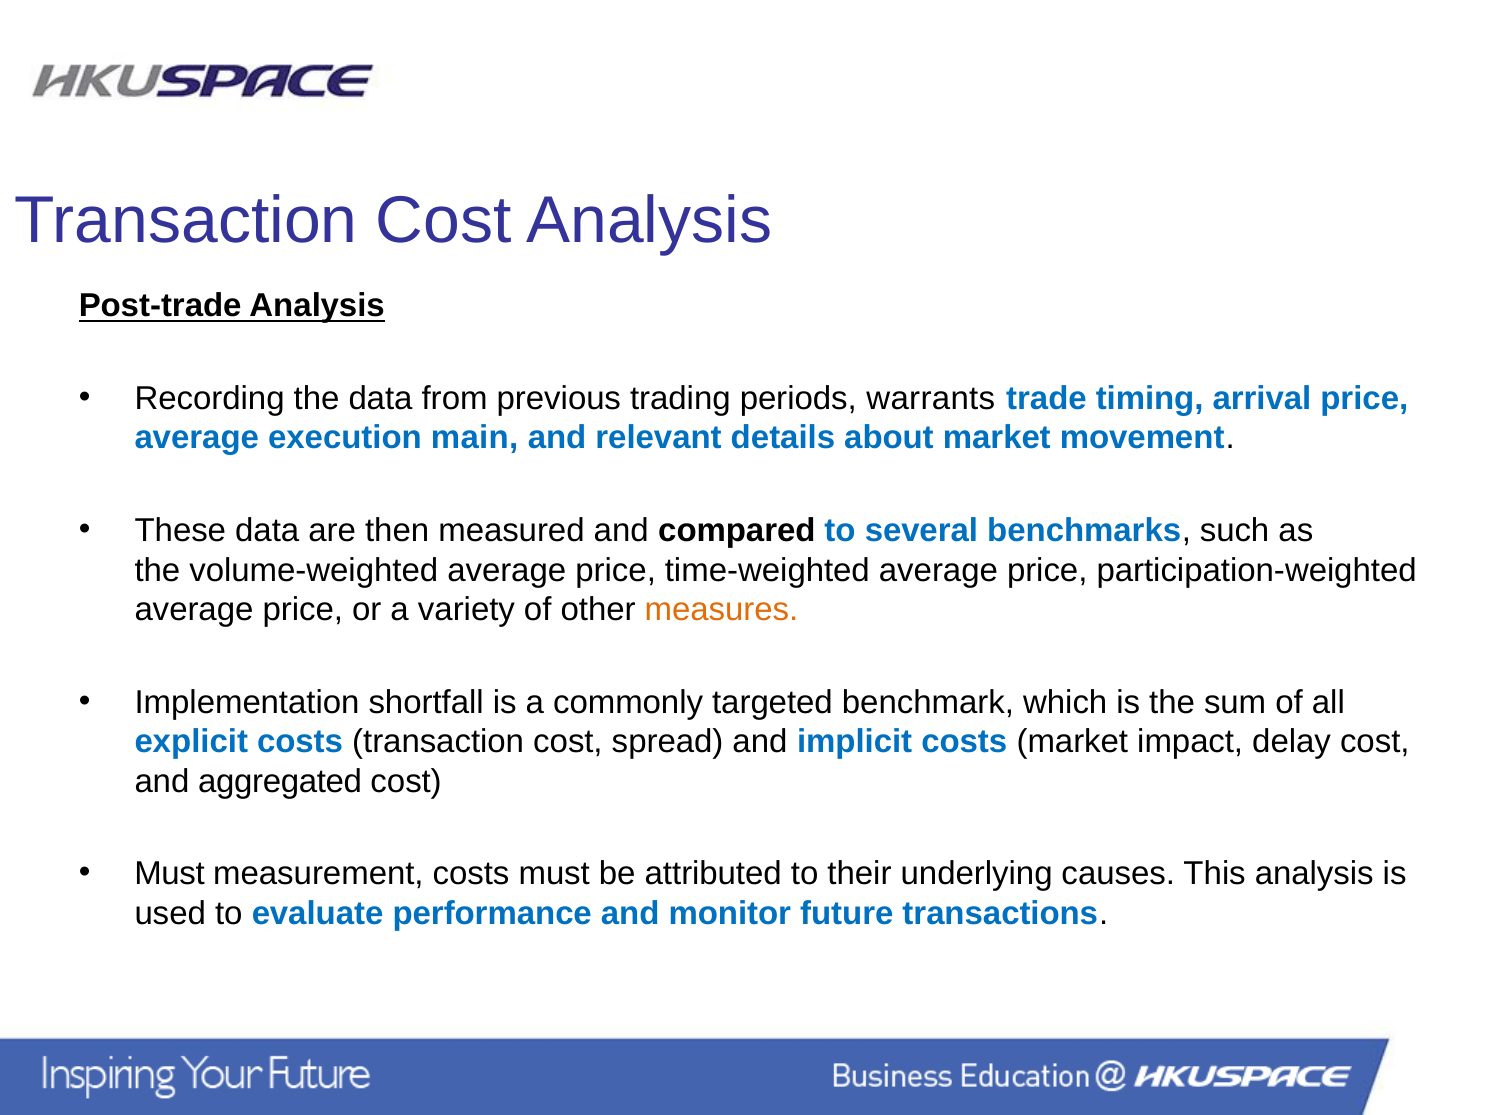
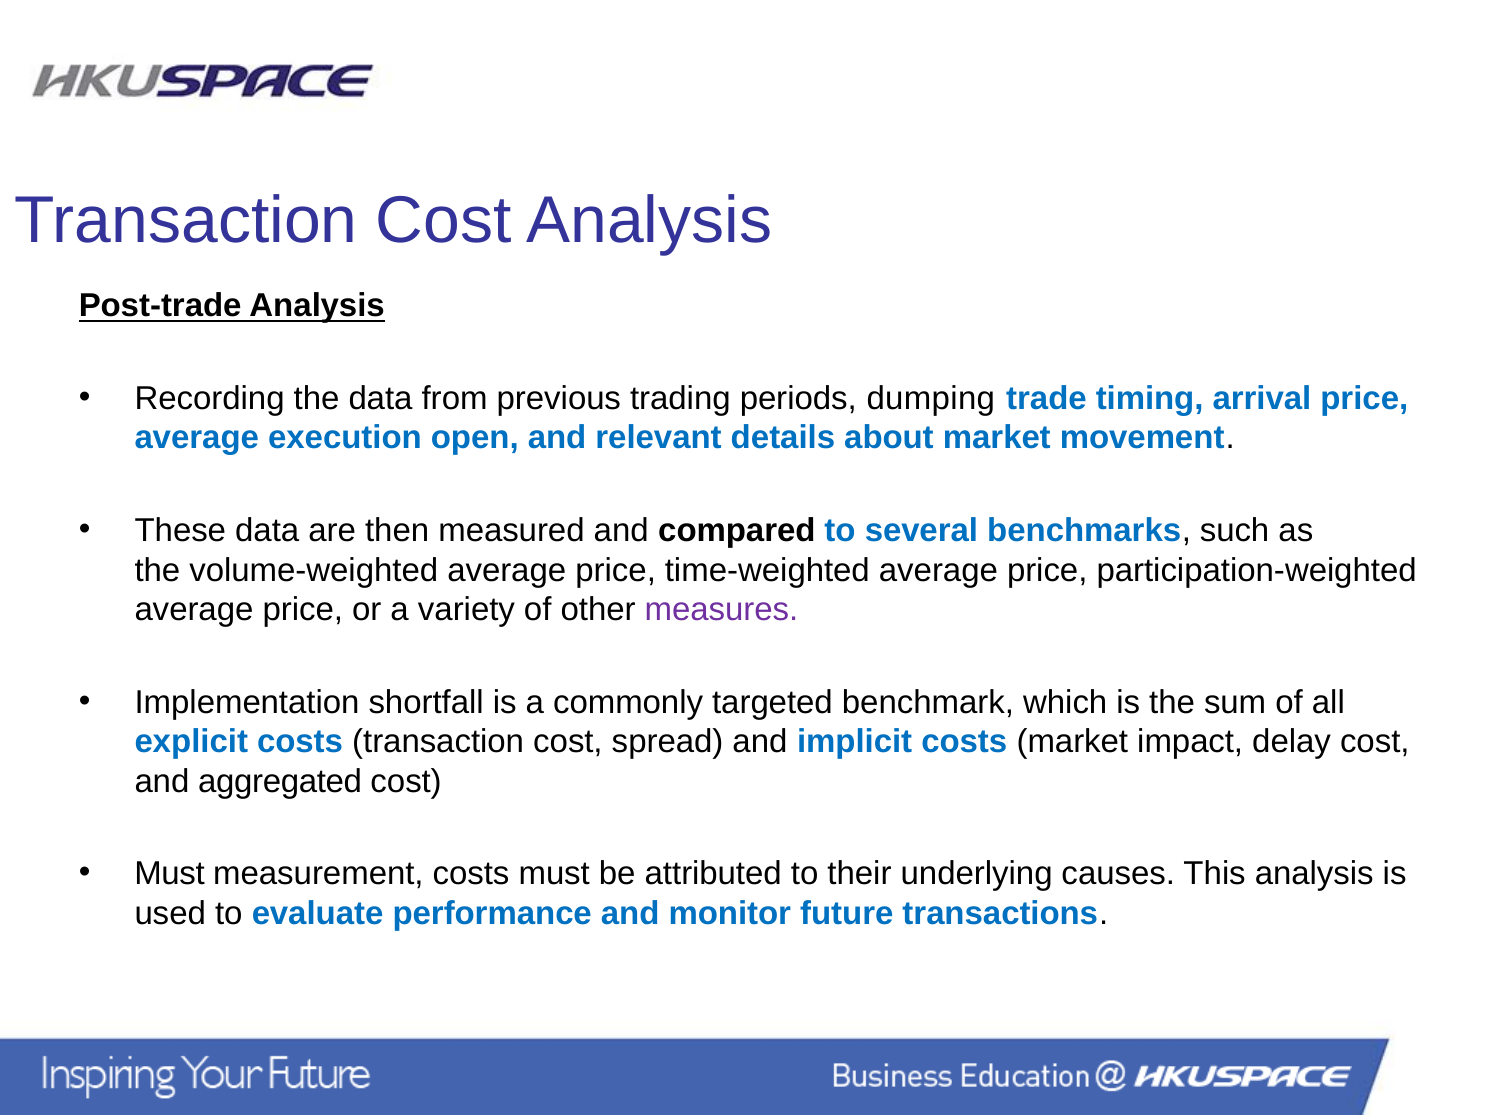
warrants: warrants -> dumping
main: main -> open
measures colour: orange -> purple
